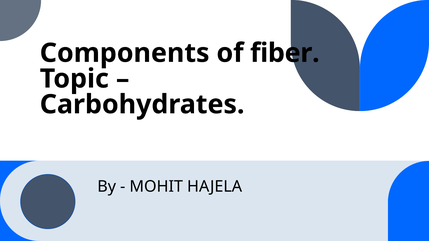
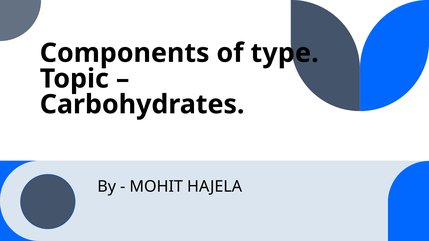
fiber: fiber -> type
